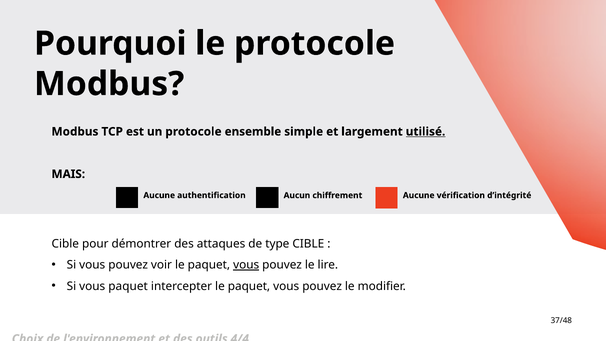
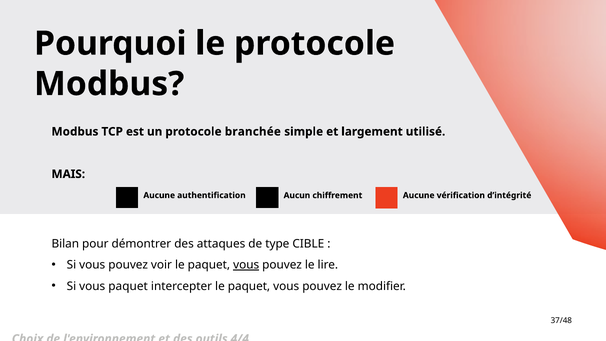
ensemble: ensemble -> branchée
utilisé underline: present -> none
Cible at (65, 244): Cible -> Bilan
